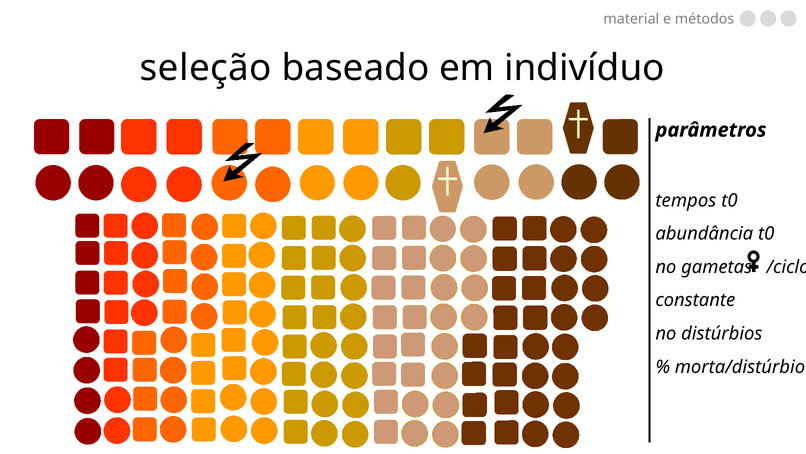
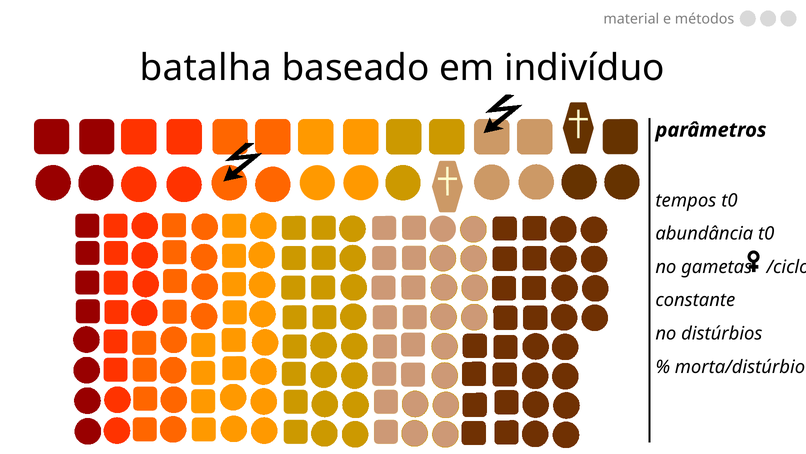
seleção: seleção -> batalha
